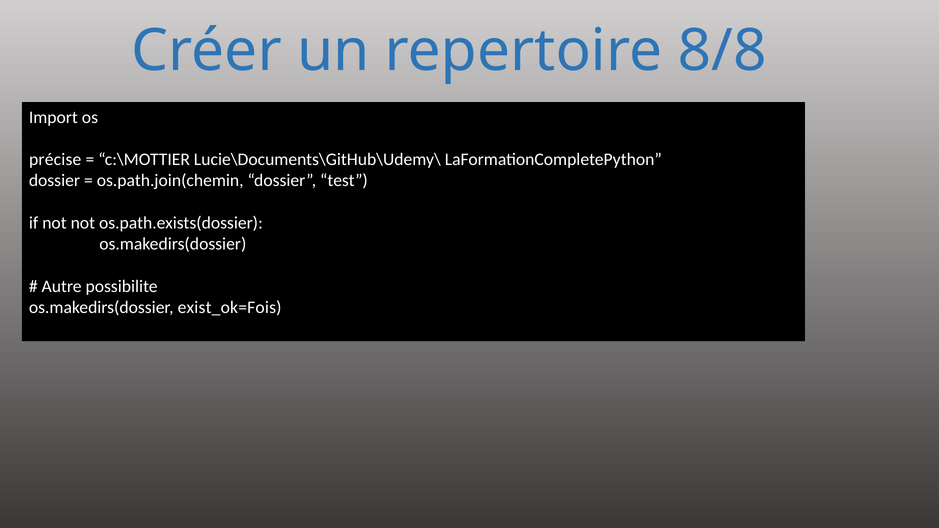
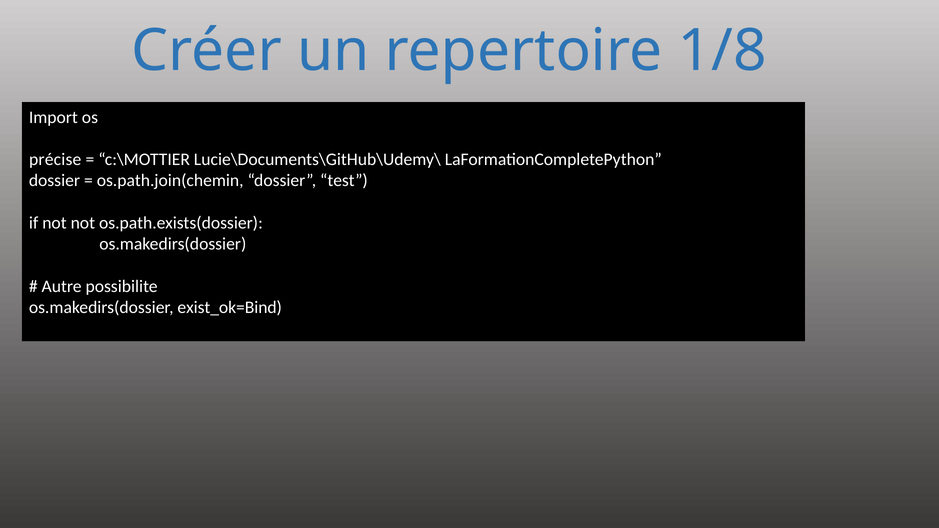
8/8: 8/8 -> 1/8
exist_ok=Fois: exist_ok=Fois -> exist_ok=Bind
